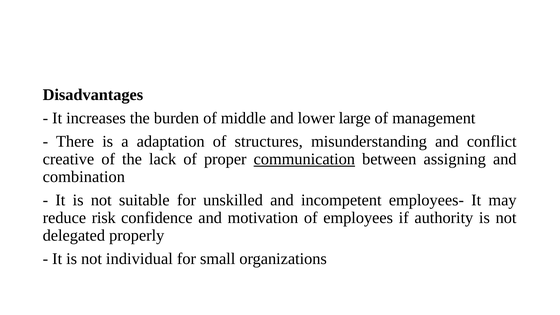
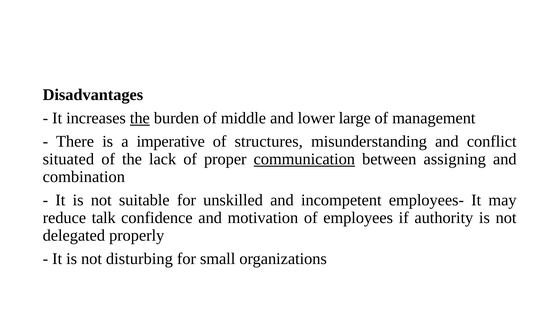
the at (140, 118) underline: none -> present
adaptation: adaptation -> imperative
creative: creative -> situated
risk: risk -> talk
individual: individual -> disturbing
